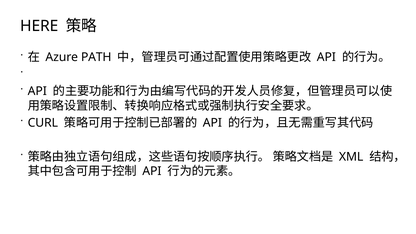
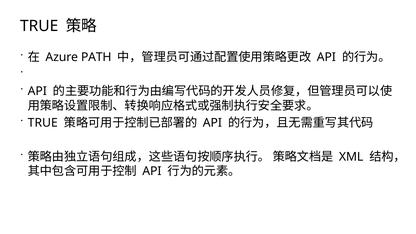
HERE at (39, 26): HERE -> TRUE
CURL at (43, 123): CURL -> TRUE
